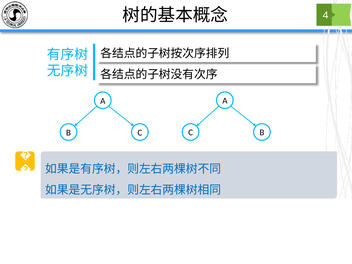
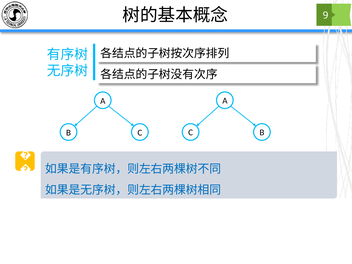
4: 4 -> 9
